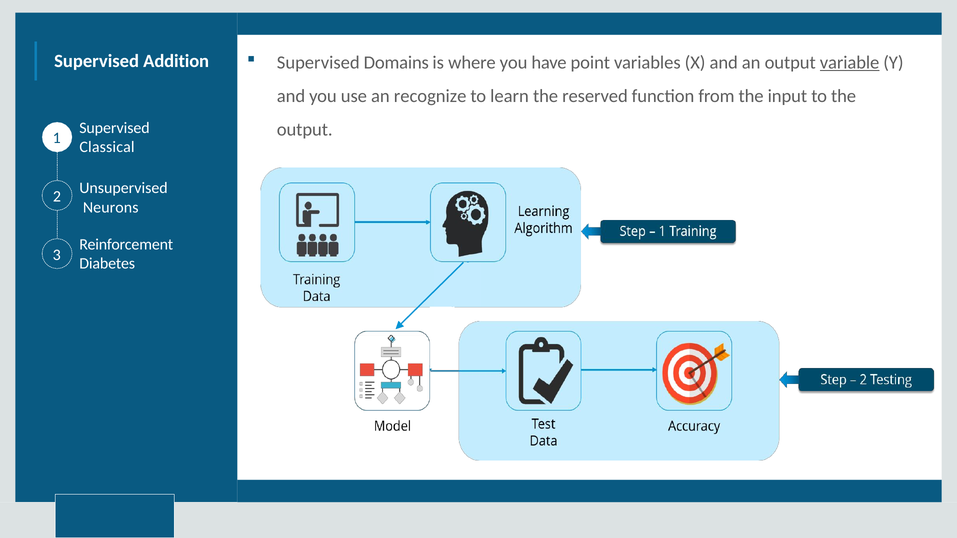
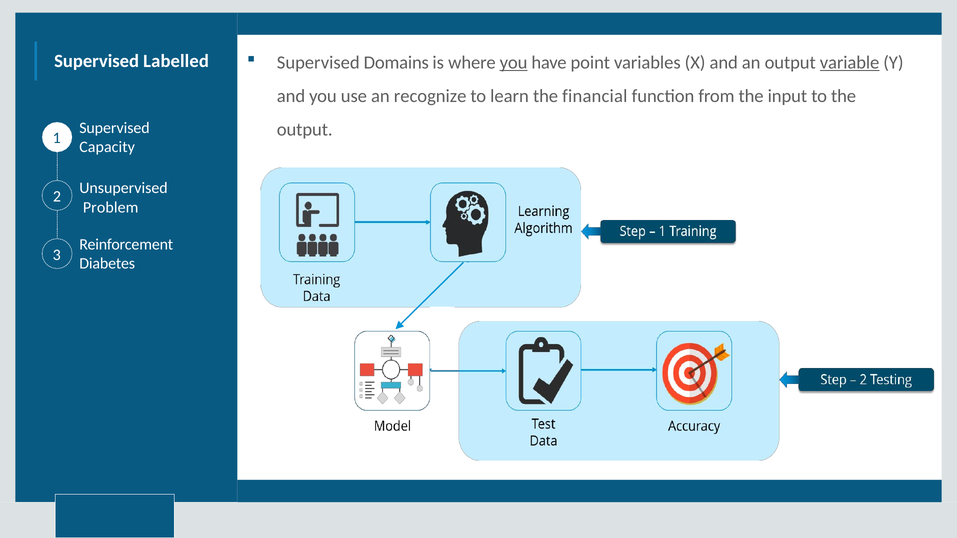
you at (514, 63) underline: none -> present
Addition: Addition -> Labelled
reserved: reserved -> financial
Classical: Classical -> Capacity
Neurons: Neurons -> Problem
